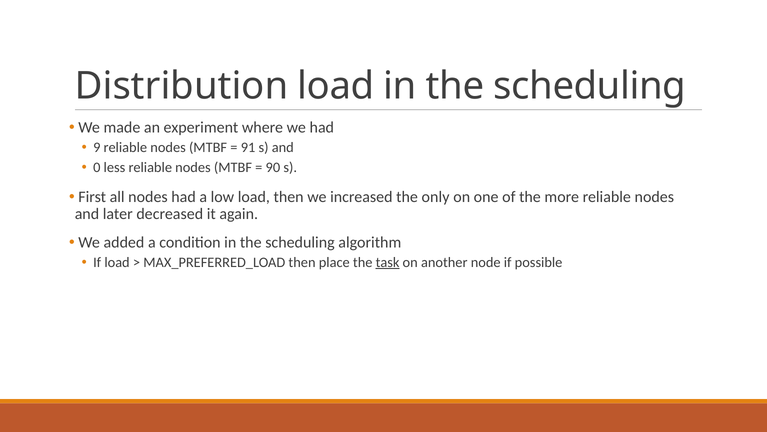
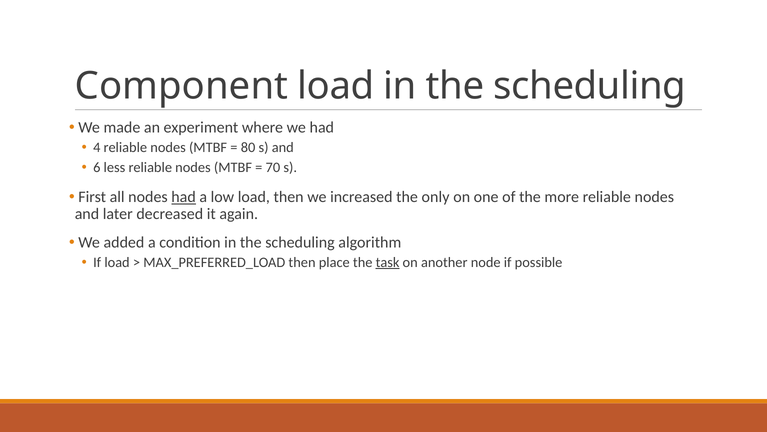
Distribution: Distribution -> Component
9: 9 -> 4
91: 91 -> 80
0: 0 -> 6
90: 90 -> 70
had at (184, 197) underline: none -> present
